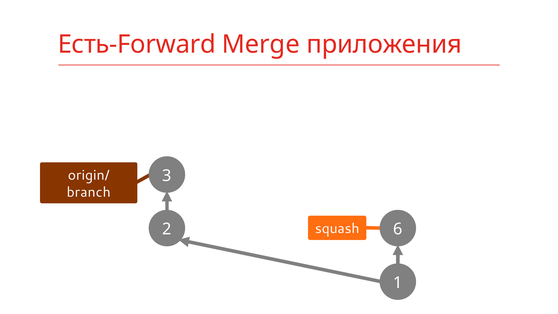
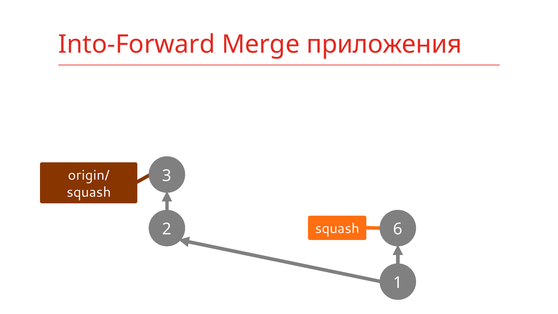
Есть-Forward: Есть-Forward -> Into-Forward
branch at (89, 192): branch -> squash
